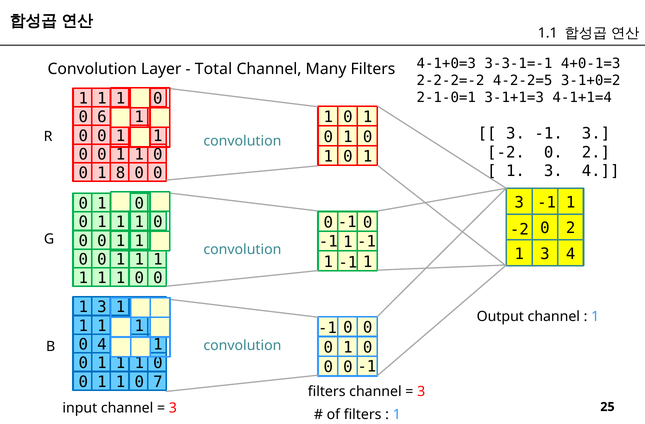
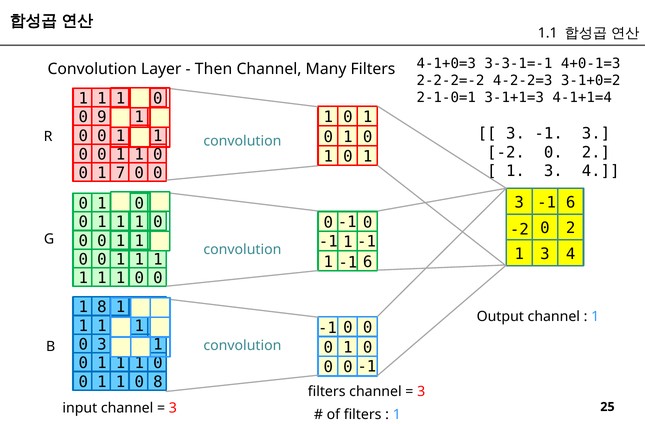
Total: Total -> Then
4-2-2=5: 4-2-2=5 -> 4-2-2=3
6: 6 -> 9
8: 8 -> 7
1 at (571, 202): 1 -> 6
1 at (368, 262): 1 -> 6
3 at (102, 307): 3 -> 8
0 4: 4 -> 3
0 7: 7 -> 8
